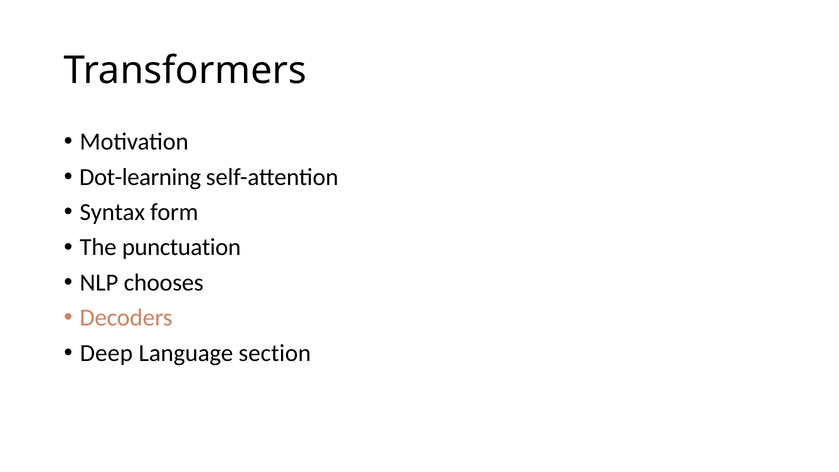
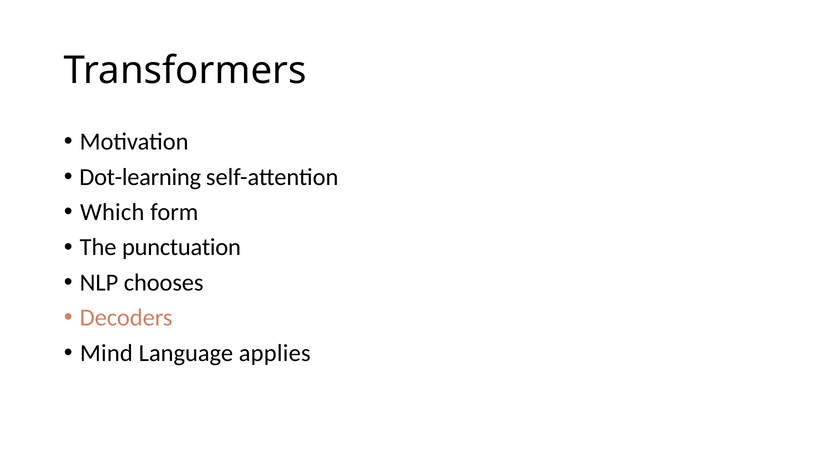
Syntax: Syntax -> Which
Deep: Deep -> Mind
section: section -> applies
